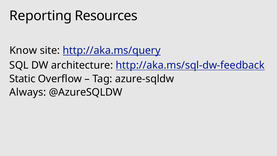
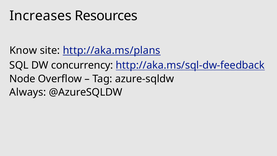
Reporting: Reporting -> Increases
http://aka.ms/query: http://aka.ms/query -> http://aka.ms/plans
architecture: architecture -> concurrency
Static: Static -> Node
